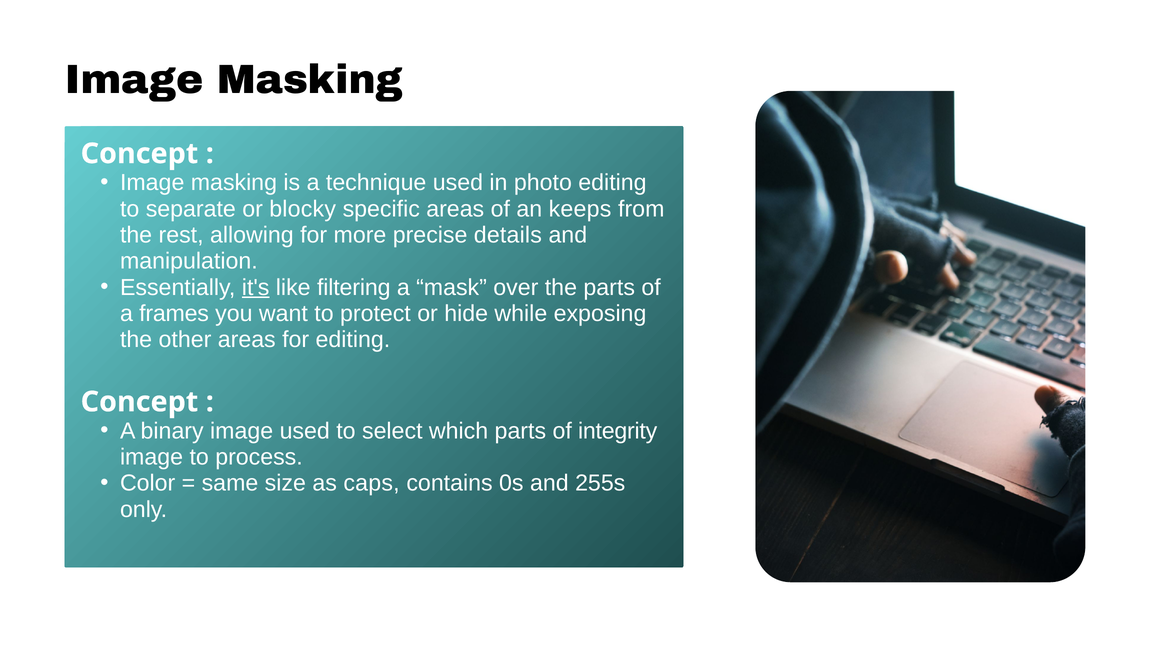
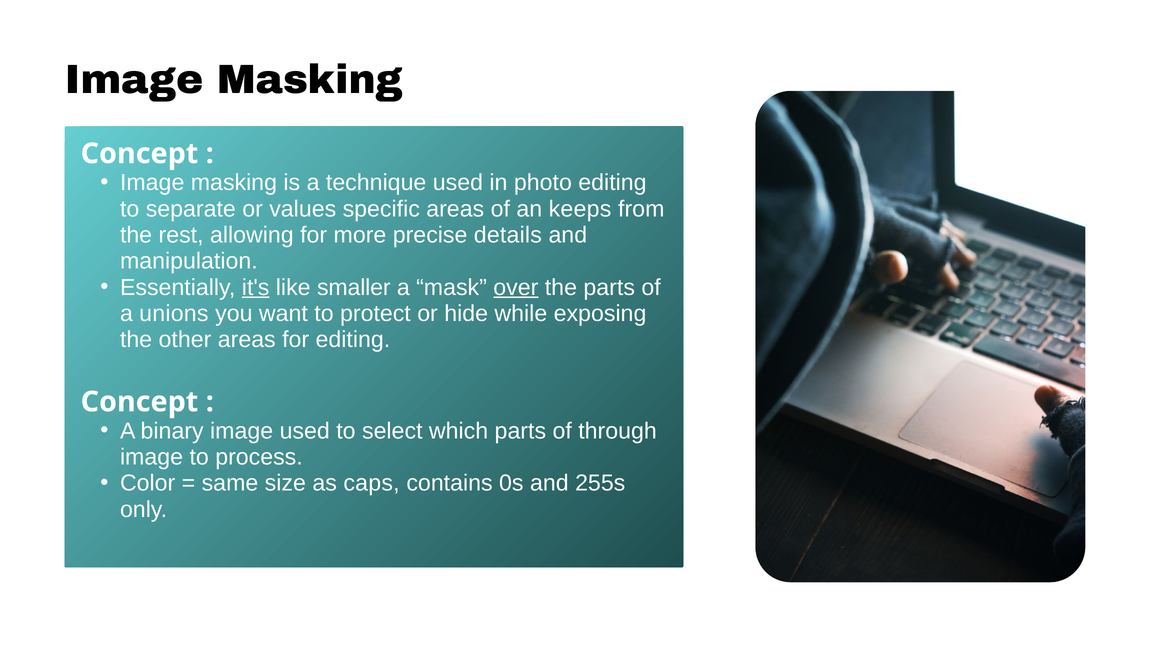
blocky: blocky -> values
filtering: filtering -> smaller
over underline: none -> present
frames: frames -> unions
integrity: integrity -> through
